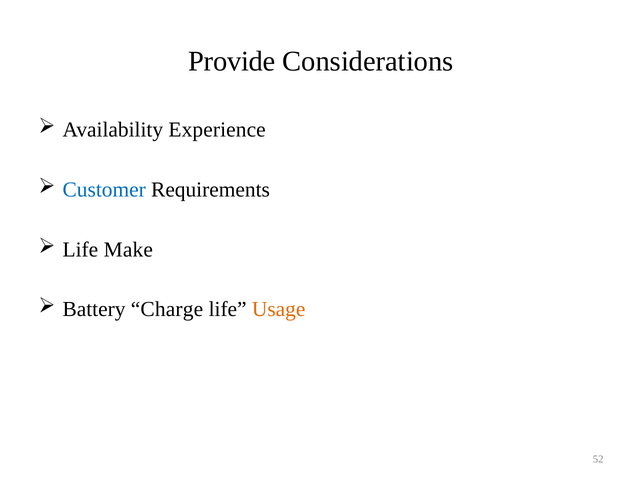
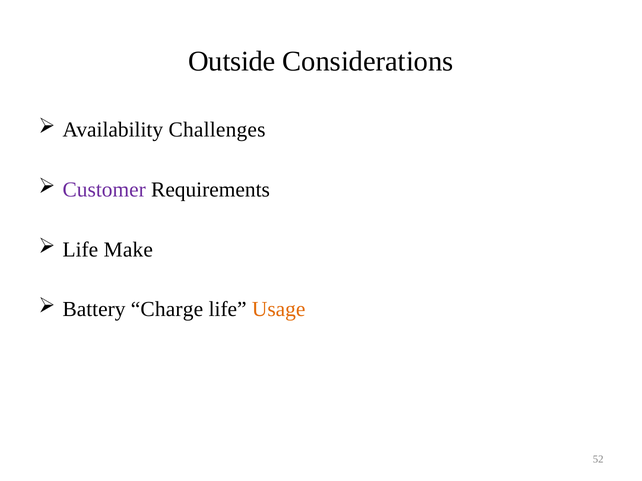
Provide: Provide -> Outside
Experience: Experience -> Challenges
Customer colour: blue -> purple
